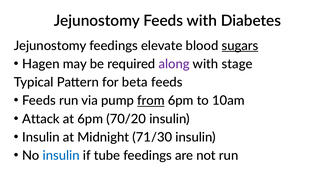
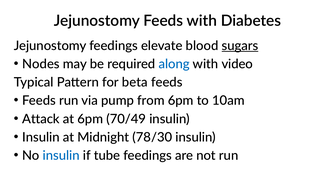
Hagen: Hagen -> Nodes
along colour: purple -> blue
stage: stage -> video
from underline: present -> none
70/20: 70/20 -> 70/49
71/30: 71/30 -> 78/30
